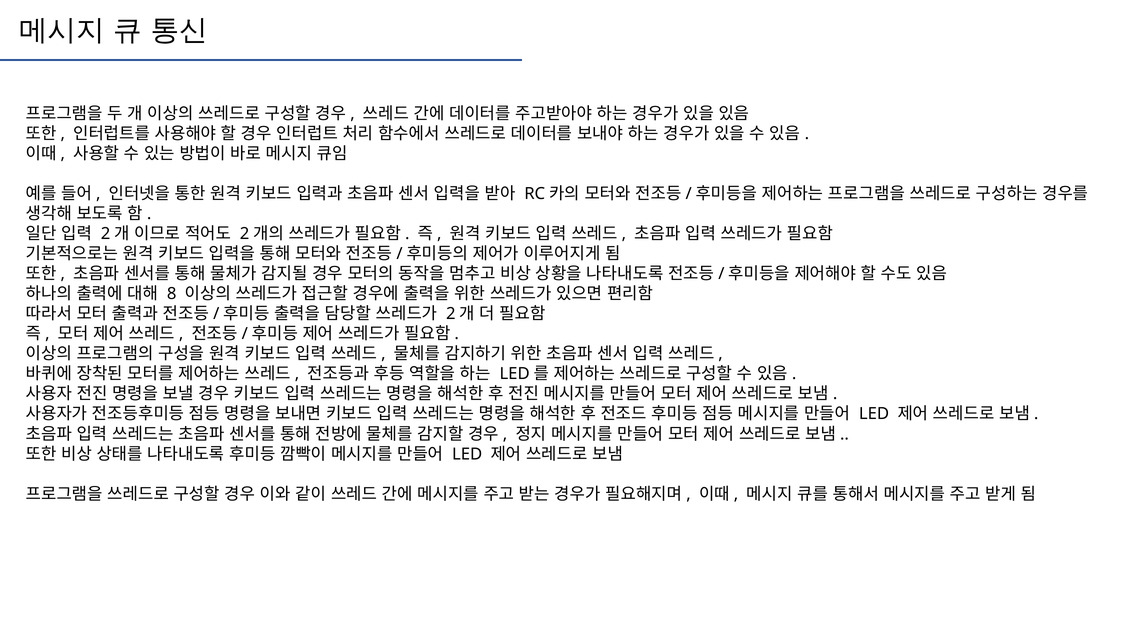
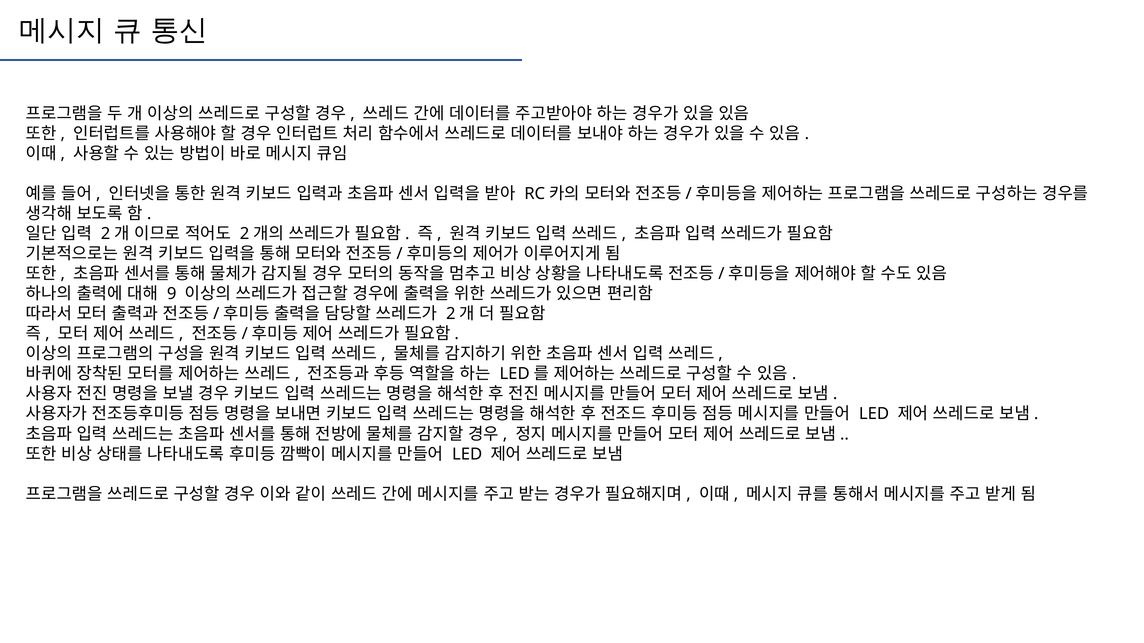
8: 8 -> 9
